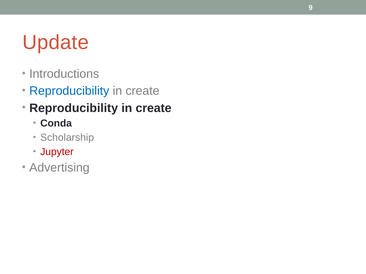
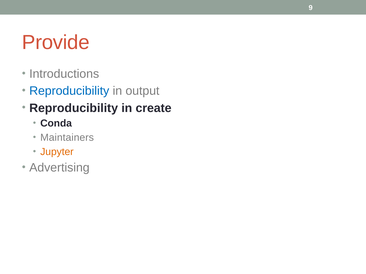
Update: Update -> Provide
create at (142, 91): create -> output
Scholarship: Scholarship -> Maintainers
Jupyter colour: red -> orange
